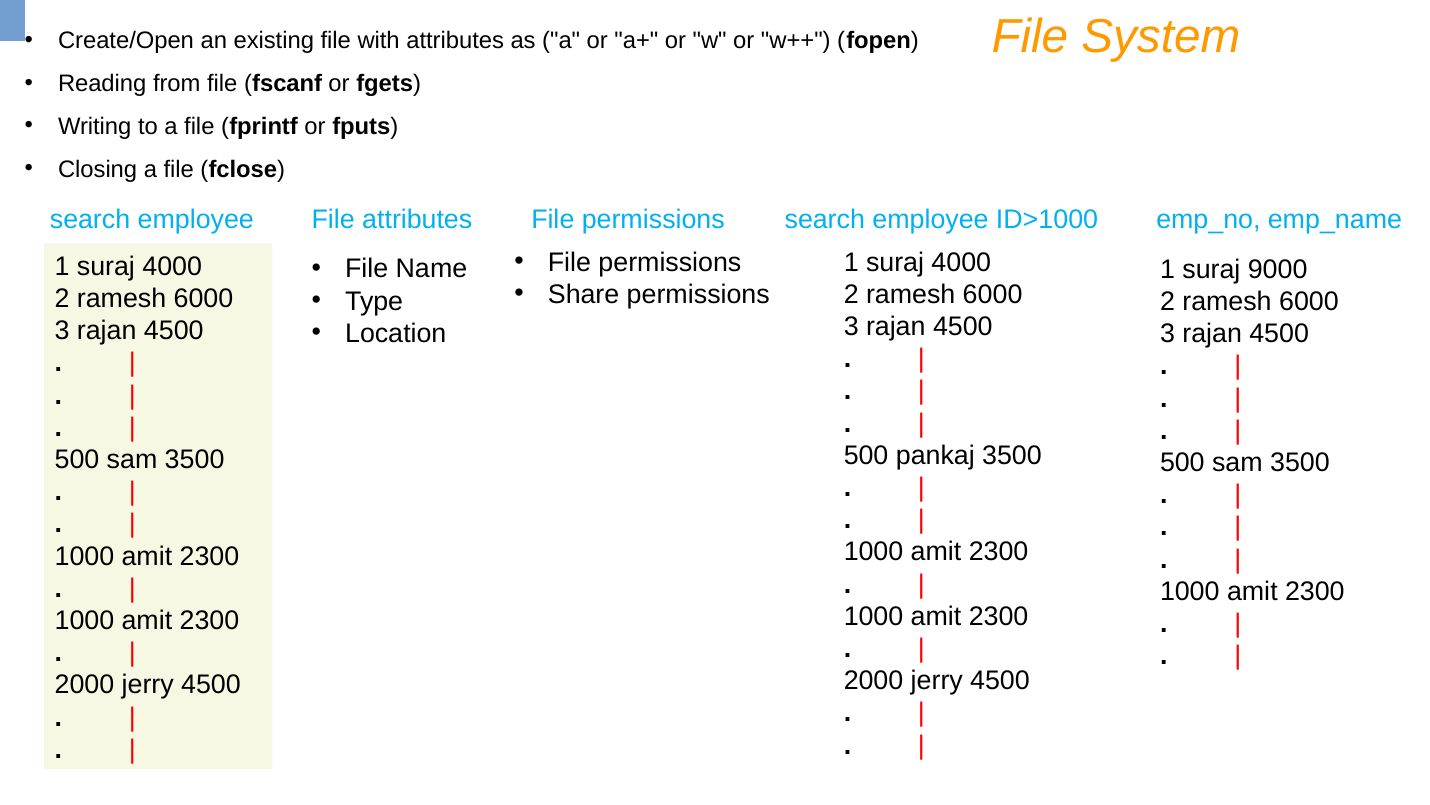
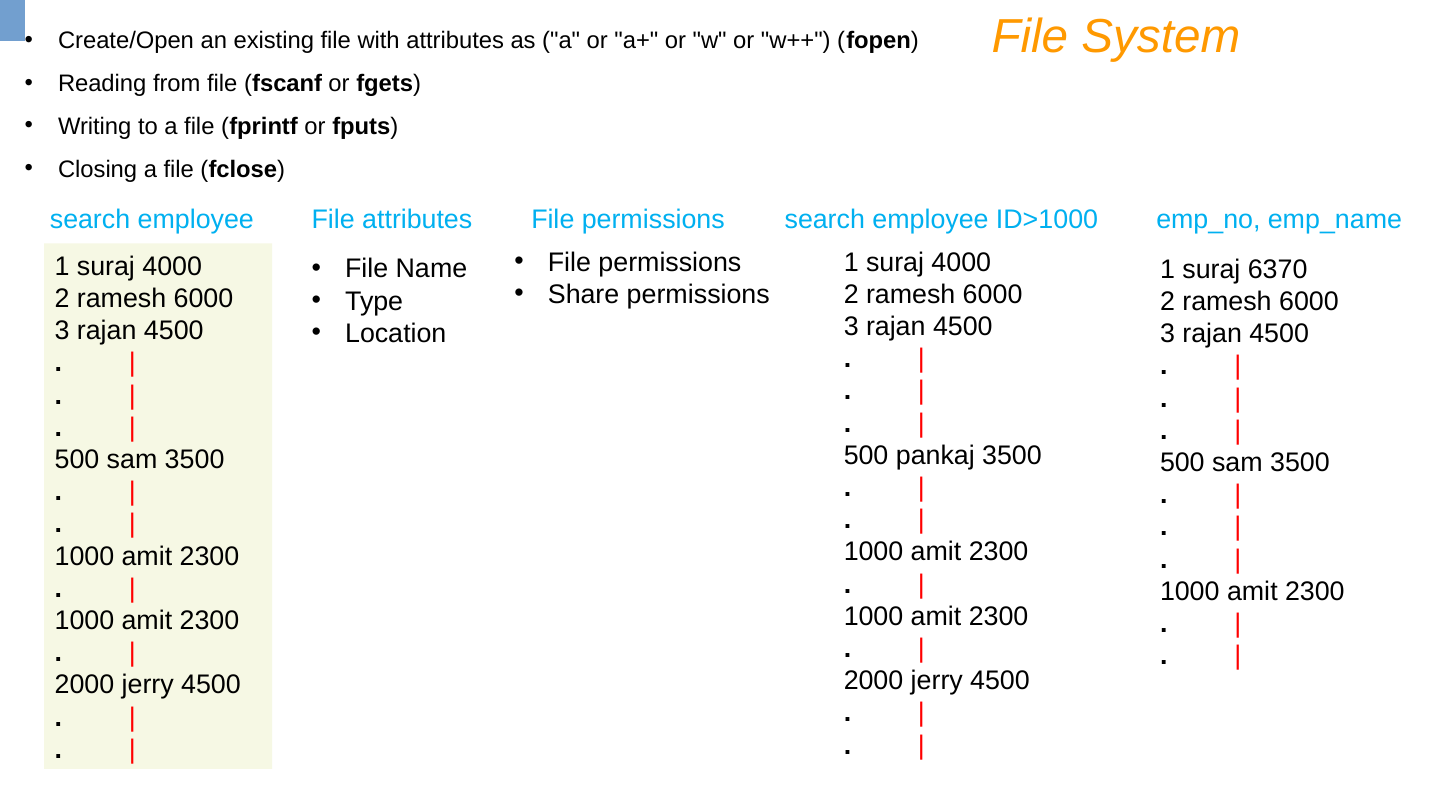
9000: 9000 -> 6370
